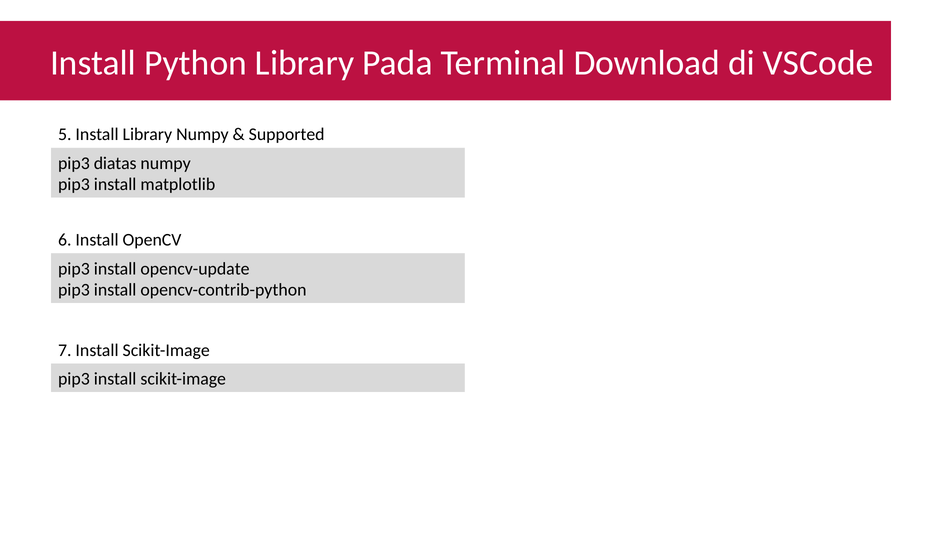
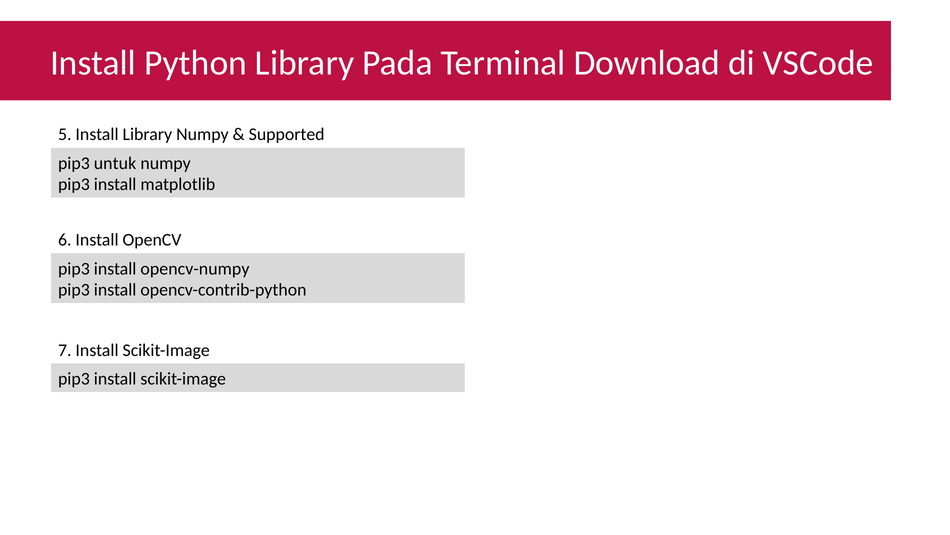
diatas: diatas -> untuk
opencv-update: opencv-update -> opencv-numpy
